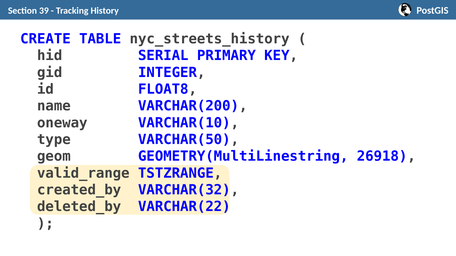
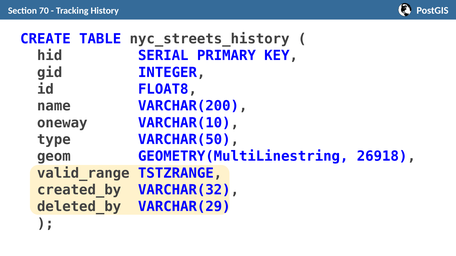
39: 39 -> 70
VARCHAR(22: VARCHAR(22 -> VARCHAR(29
